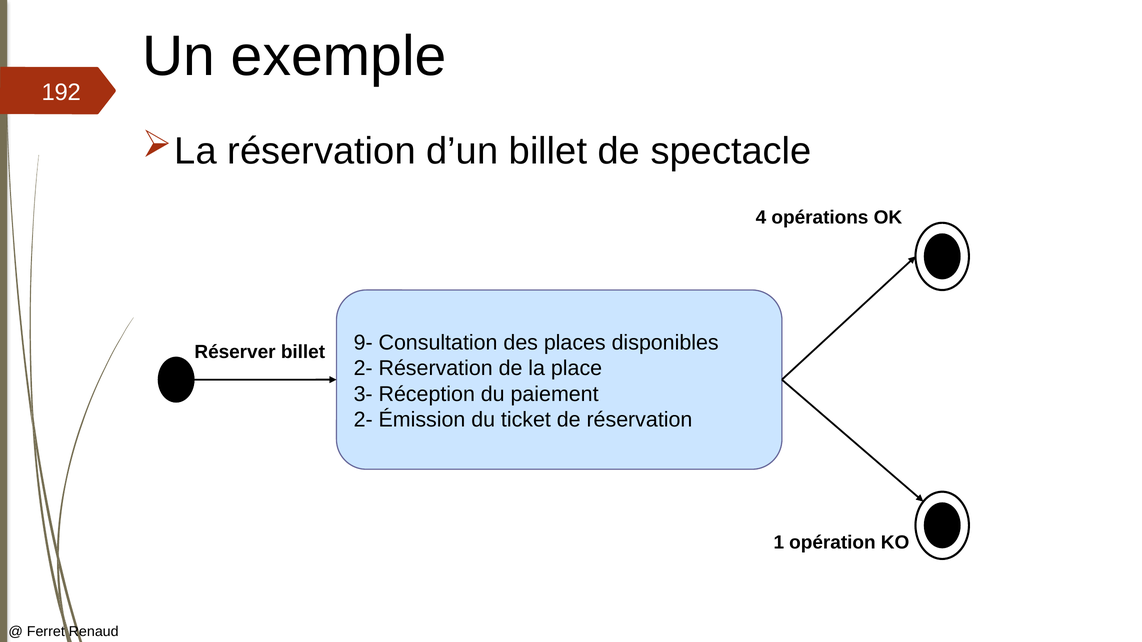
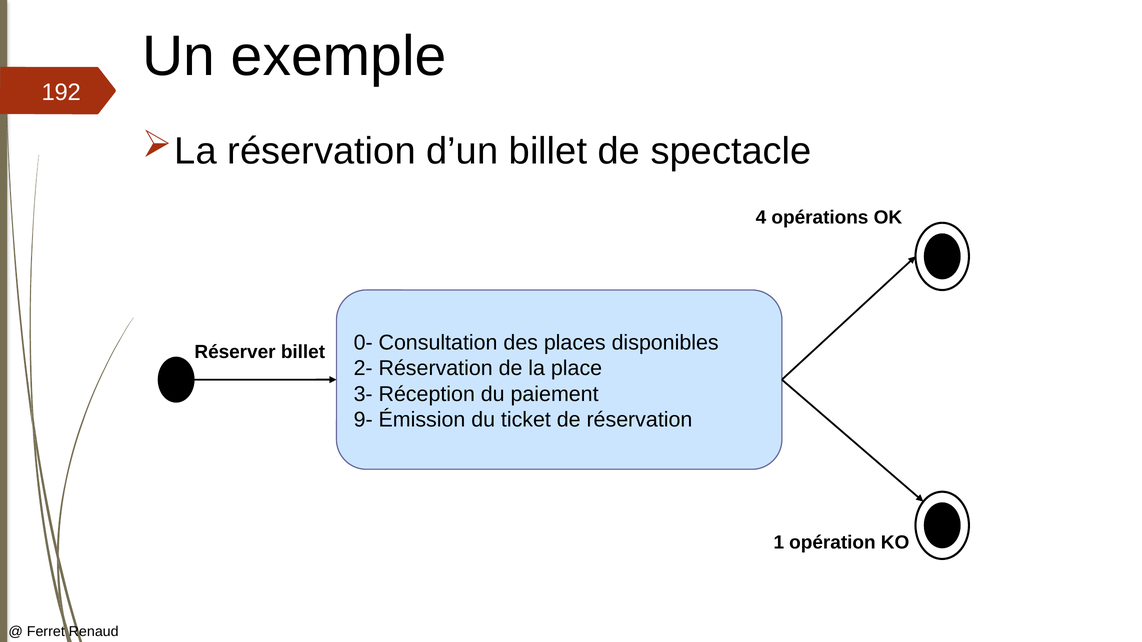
9-: 9- -> 0-
2- at (363, 420): 2- -> 9-
